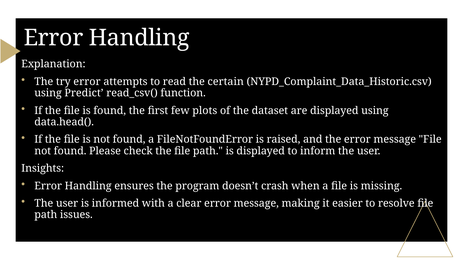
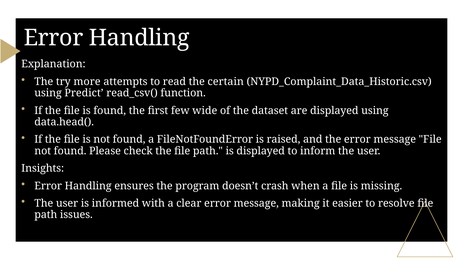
try error: error -> more
plots: plots -> wide
